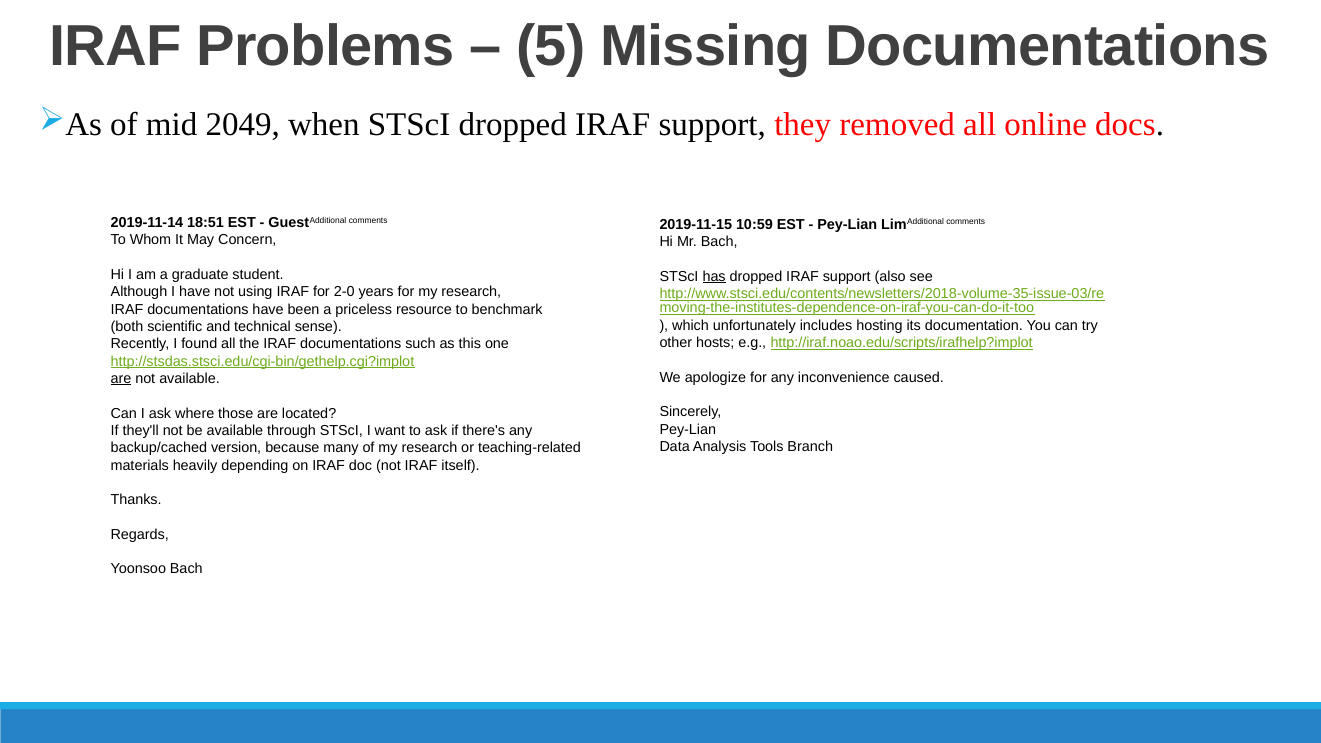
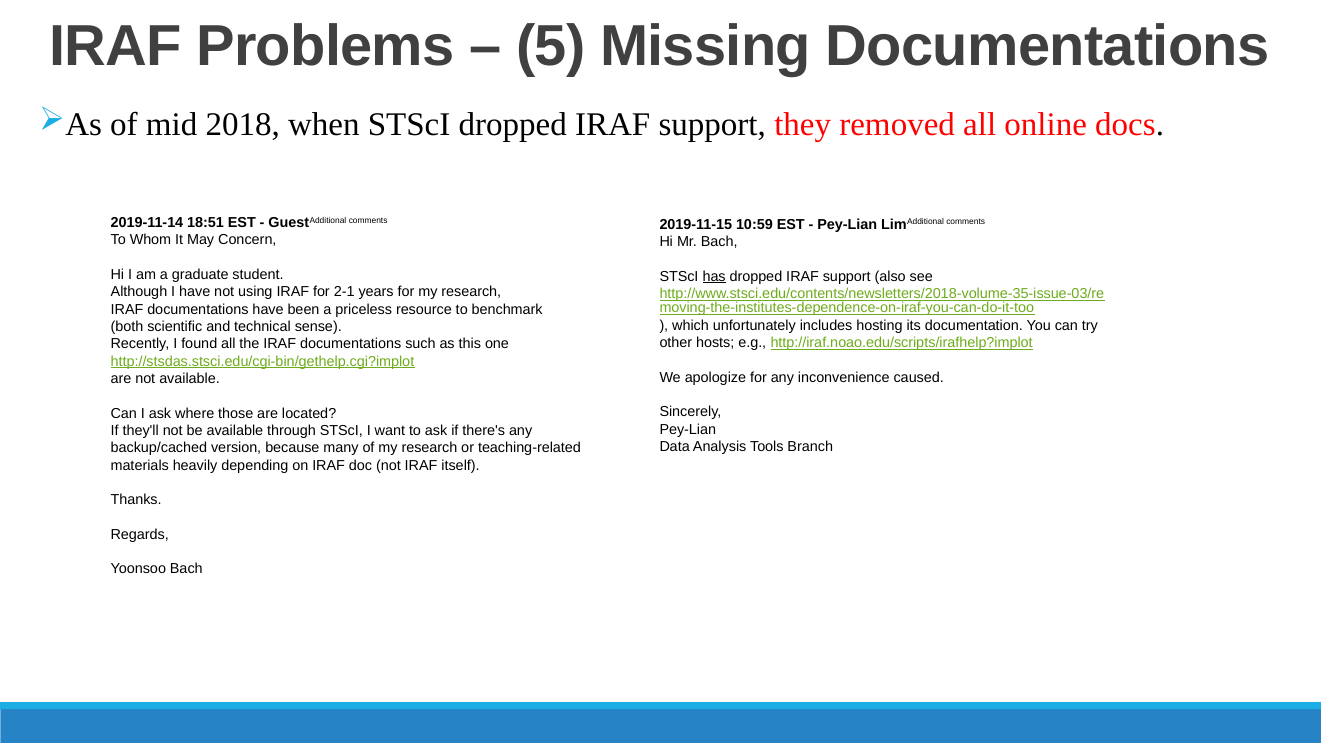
2049: 2049 -> 2018
2-0: 2-0 -> 2-1
are at (121, 379) underline: present -> none
